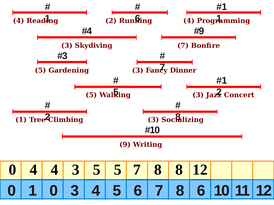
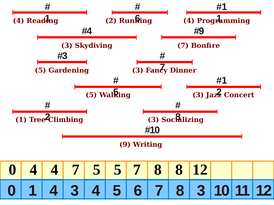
4 3: 3 -> 7
1 0: 0 -> 4
8 6: 6 -> 3
